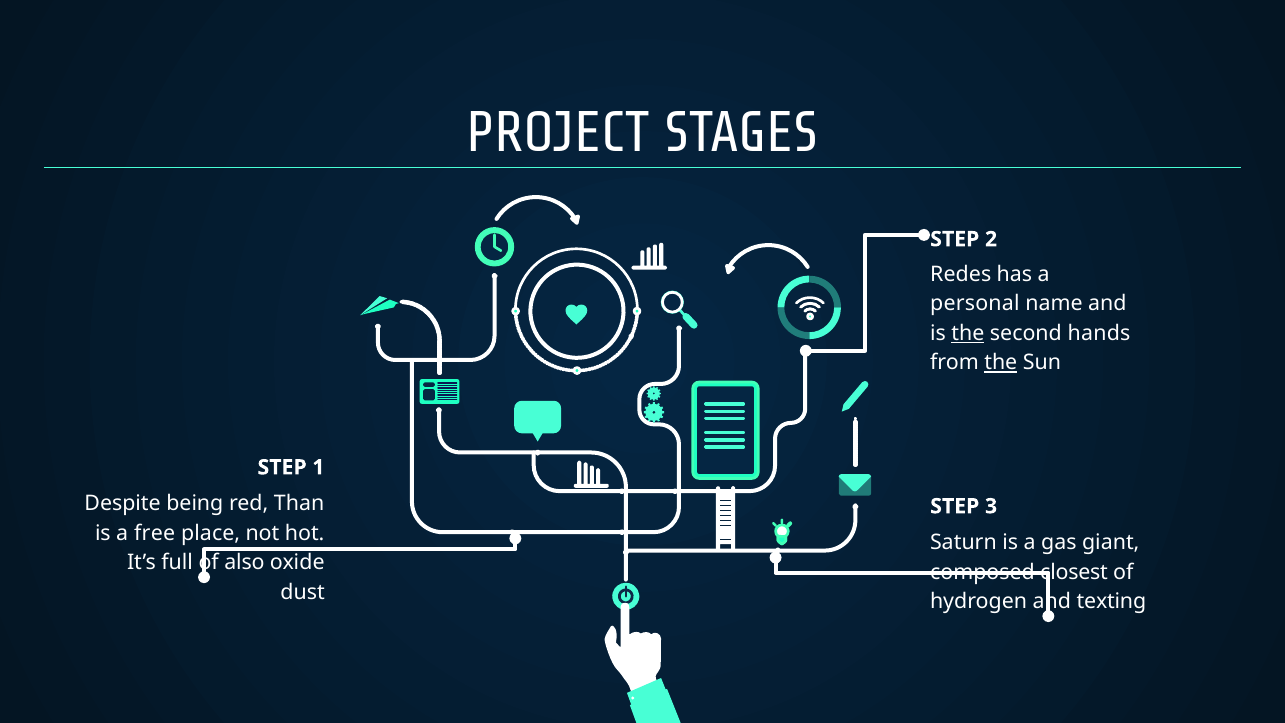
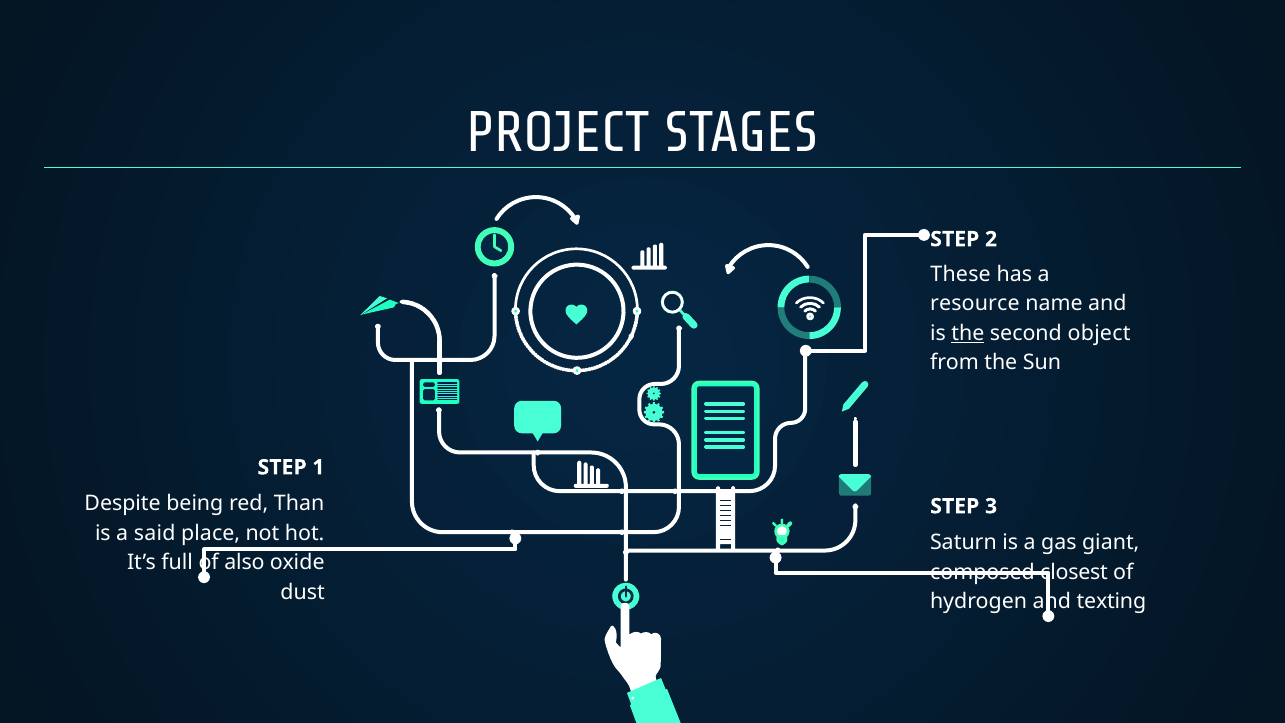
Redes: Redes -> These
personal: personal -> resource
hands: hands -> object
the at (1001, 363) underline: present -> none
free: free -> said
